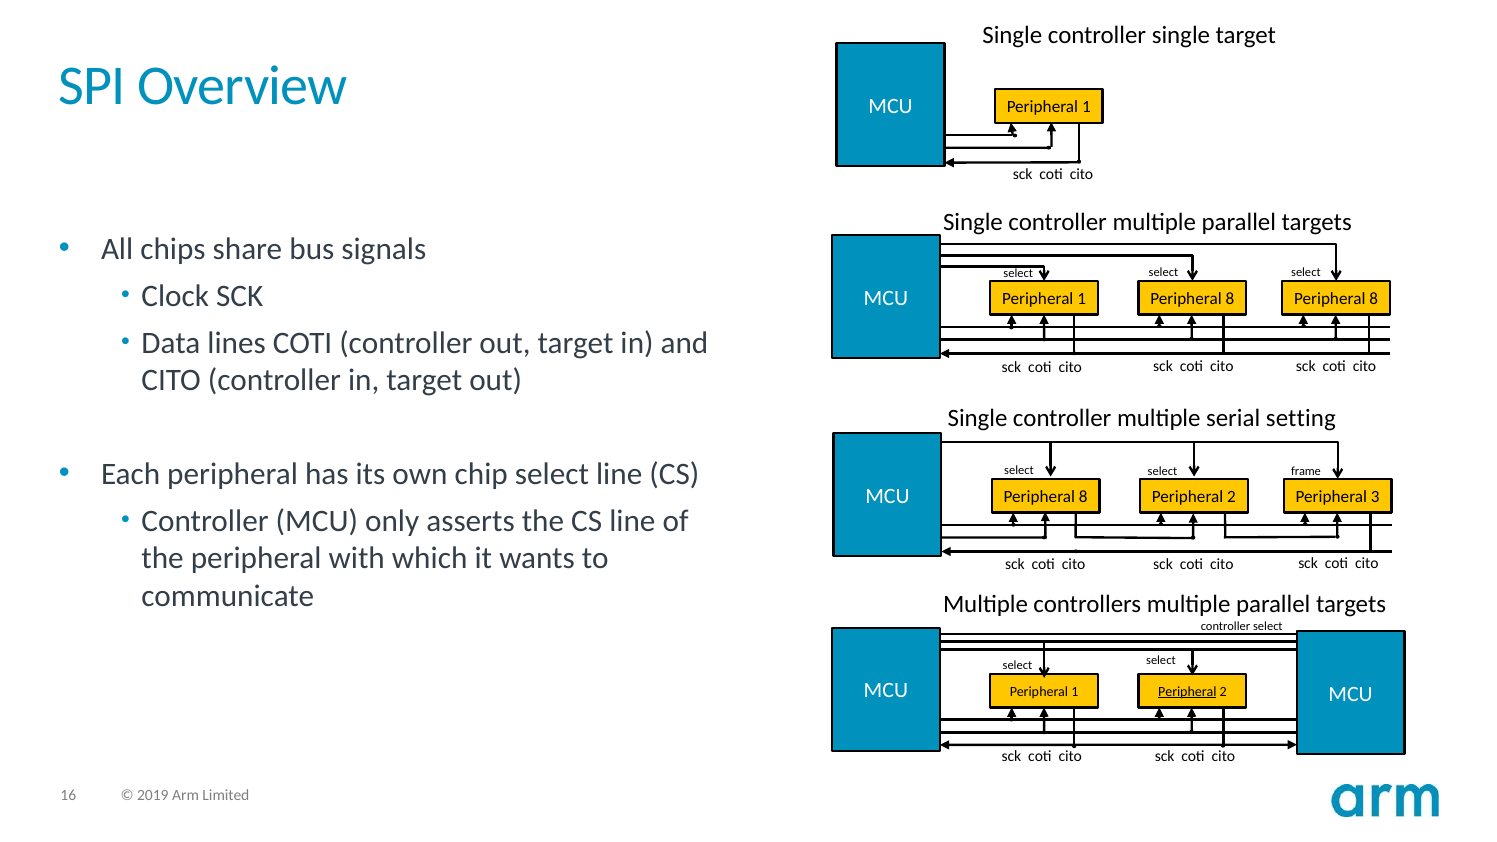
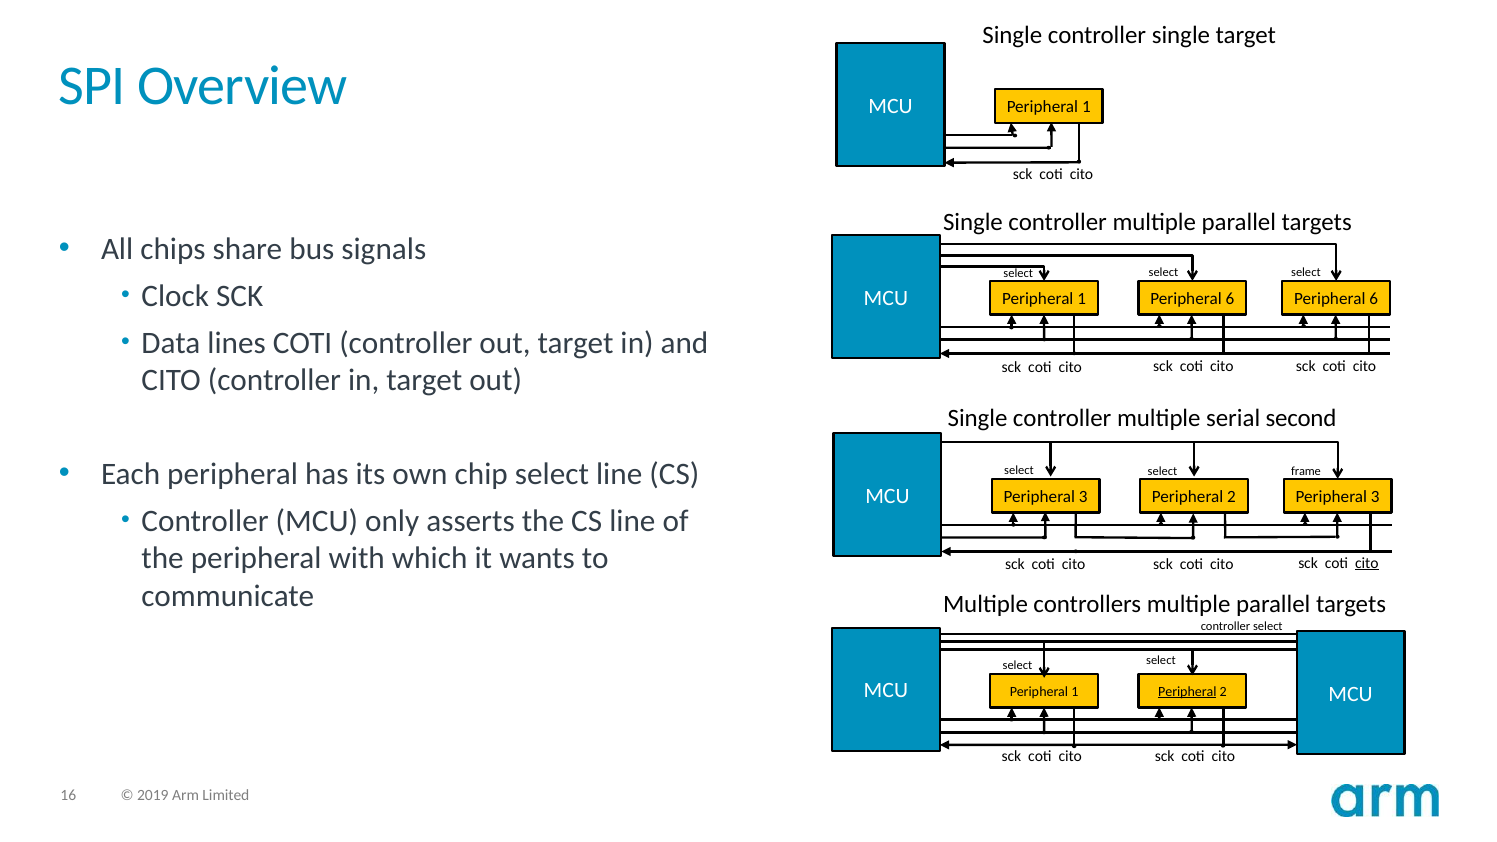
1 Peripheral 8: 8 -> 6
8 at (1374, 299): 8 -> 6
setting: setting -> second
MCU Peripheral 8: 8 -> 3
cito at (1367, 563) underline: none -> present
